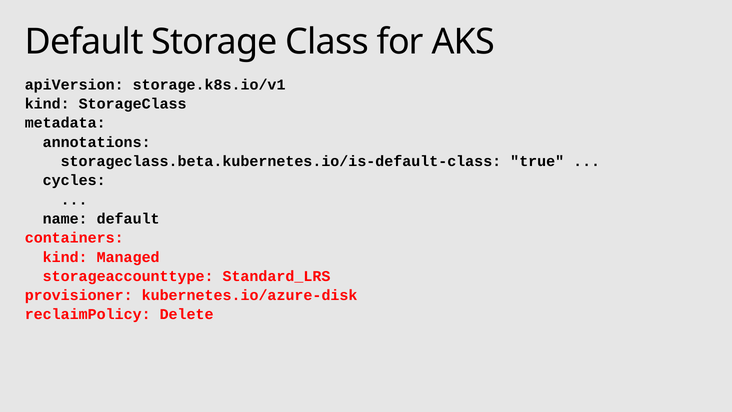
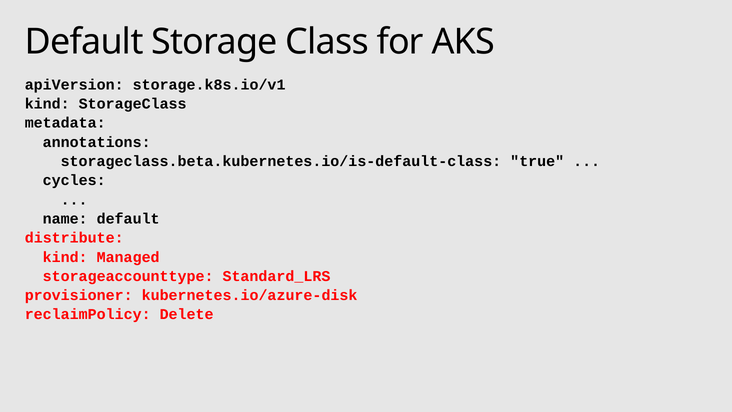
containers: containers -> distribute
